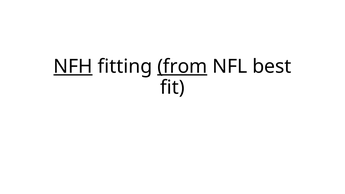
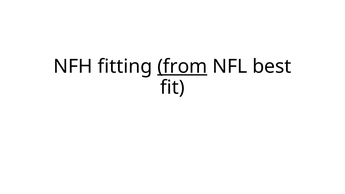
NFH underline: present -> none
